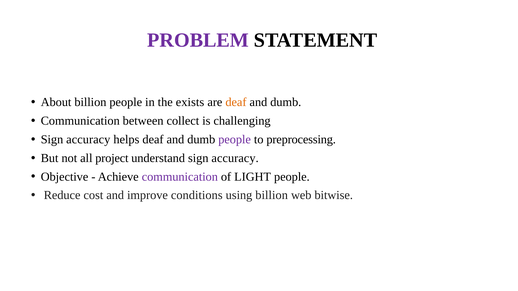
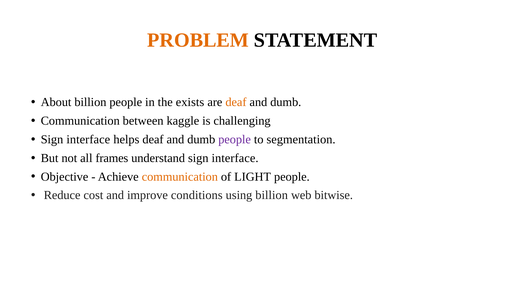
PROBLEM colour: purple -> orange
collect: collect -> kaggle
accuracy at (88, 140): accuracy -> interface
preprocessing: preprocessing -> segmentation
project: project -> frames
understand sign accuracy: accuracy -> interface
communication at (180, 177) colour: purple -> orange
